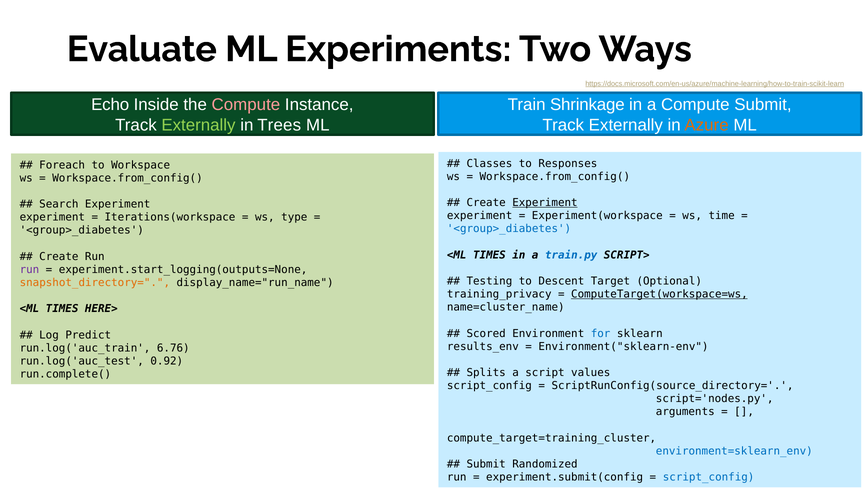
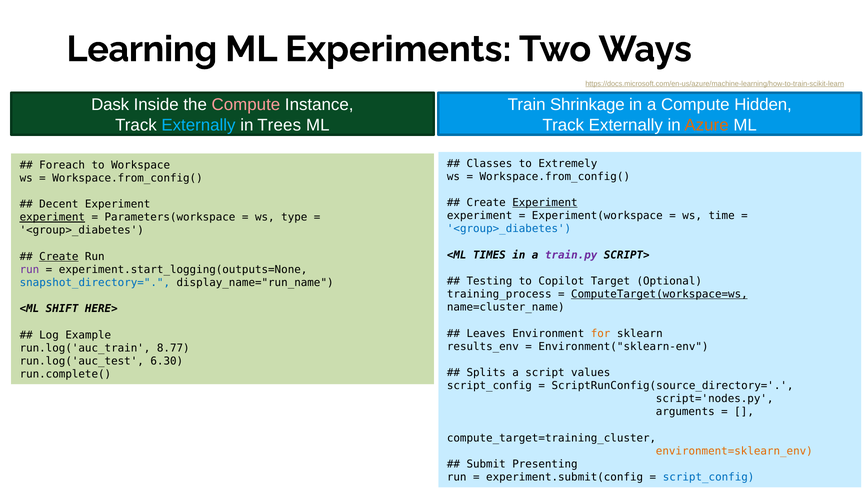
Evaluate: Evaluate -> Learning
Echo: Echo -> Dask
Compute Submit: Submit -> Hidden
Externally at (198, 125) colour: light green -> light blue
Responses: Responses -> Extremely
Search: Search -> Decent
experiment at (52, 217) underline: none -> present
Iterations(workspace: Iterations(workspace -> Parameters(workspace
train.py colour: blue -> purple
Create at (59, 256) underline: none -> present
Descent: Descent -> Copilot
snapshot_directory= colour: orange -> blue
training_privacy: training_privacy -> training_process
TIMES at (62, 308): TIMES -> SHIFT
Scored: Scored -> Leaves
for colour: blue -> orange
Predict: Predict -> Example
6.76: 6.76 -> 8.77
0.92: 0.92 -> 6.30
environment=sklearn_env colour: blue -> orange
Randomized: Randomized -> Presenting
